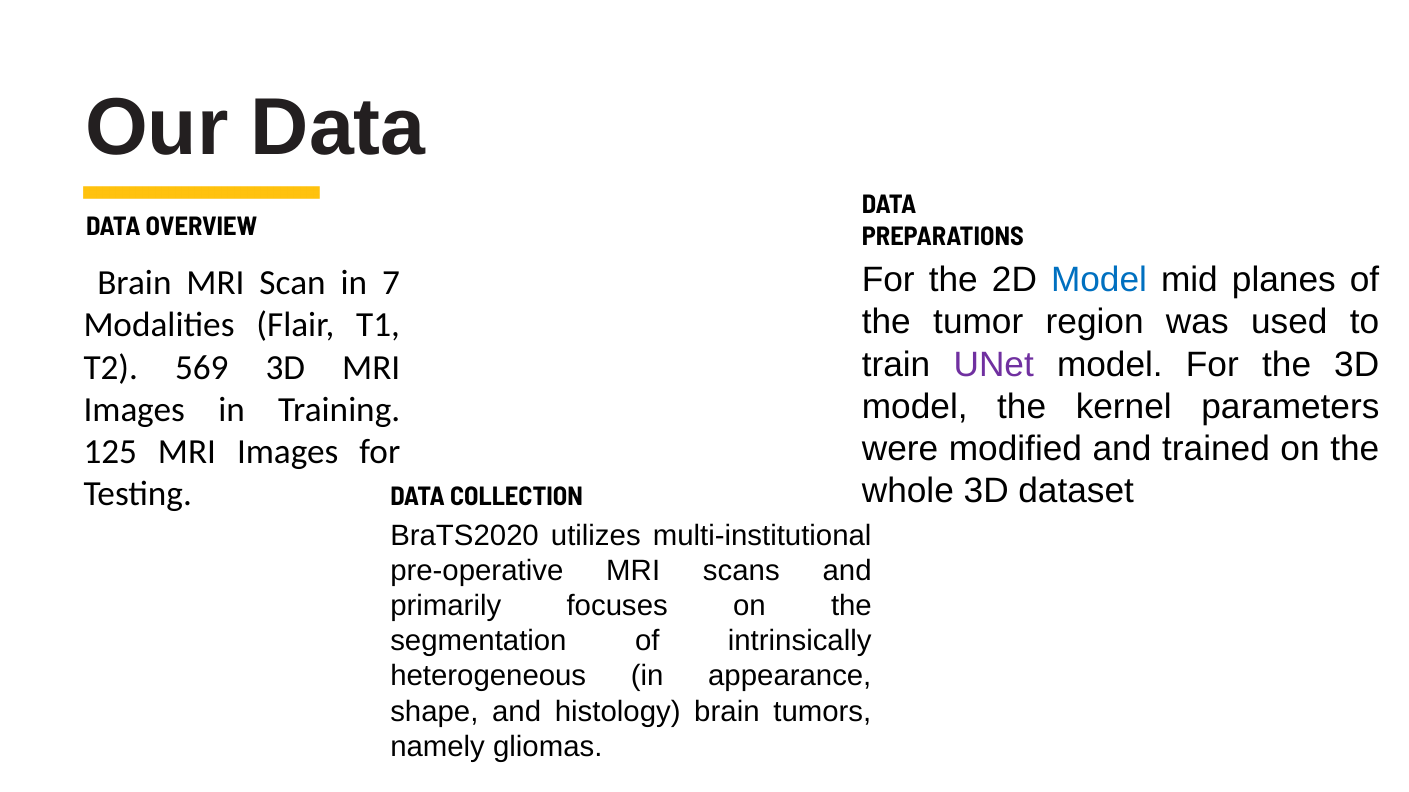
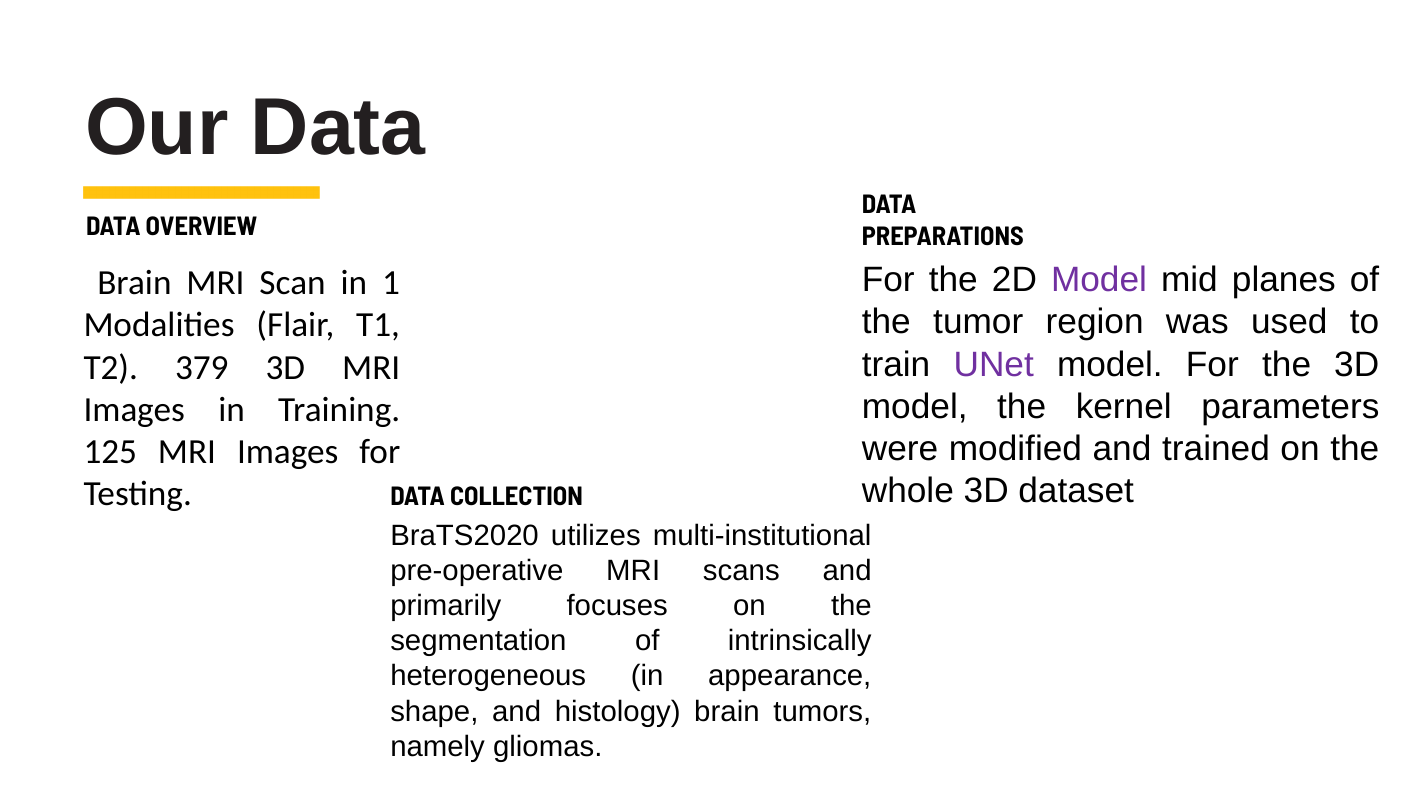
Model at (1099, 280) colour: blue -> purple
7: 7 -> 1
569: 569 -> 379
